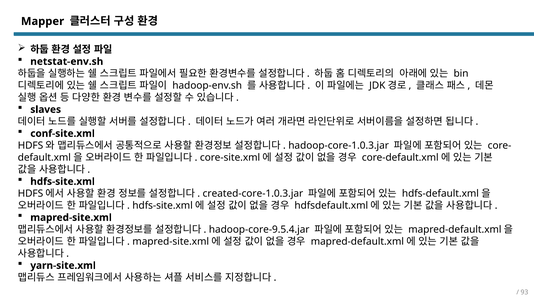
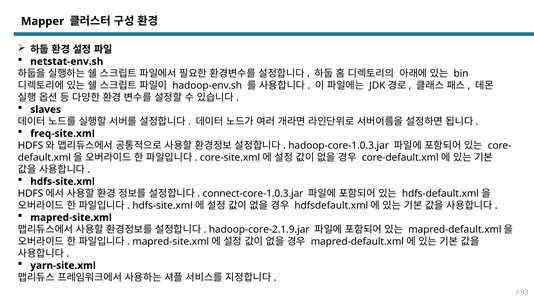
conf-site.xml: conf-site.xml -> freq-site.xml
created-core-1.0.3.jar: created-core-1.0.3.jar -> connect-core-1.0.3.jar
hadoop-core-9.5.4.jar: hadoop-core-9.5.4.jar -> hadoop-core-2.1.9.jar
